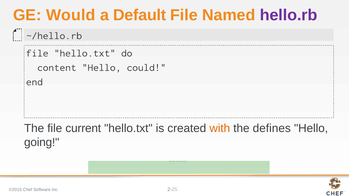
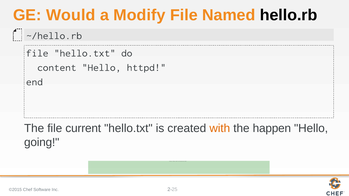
Default: Default -> Modify
hello.rb colour: purple -> black
could: could -> httpd
defines: defines -> happen
